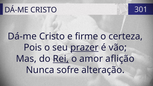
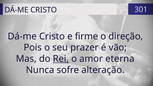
certeza: certeza -> direção
prazer underline: present -> none
aflição: aflição -> eterna
